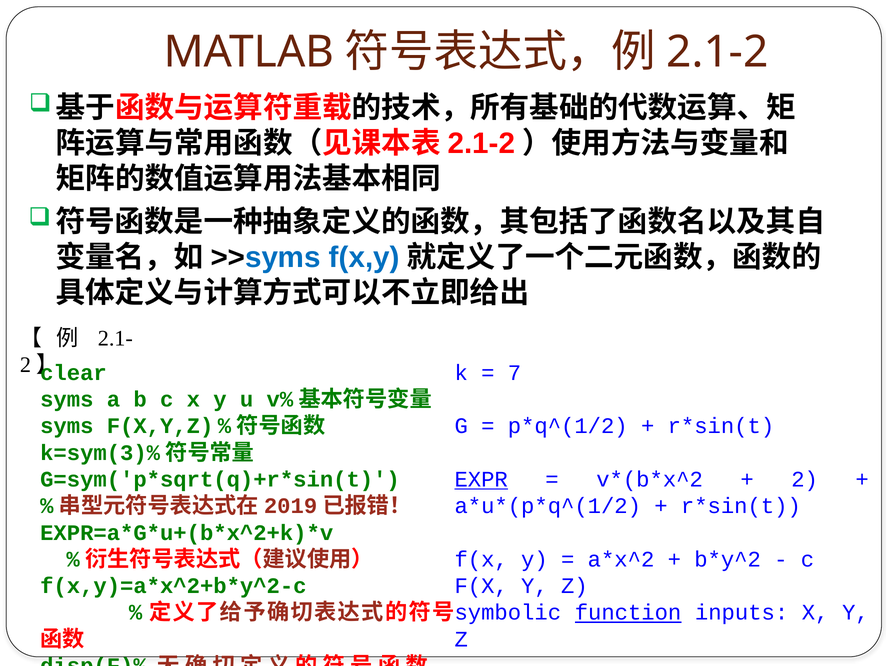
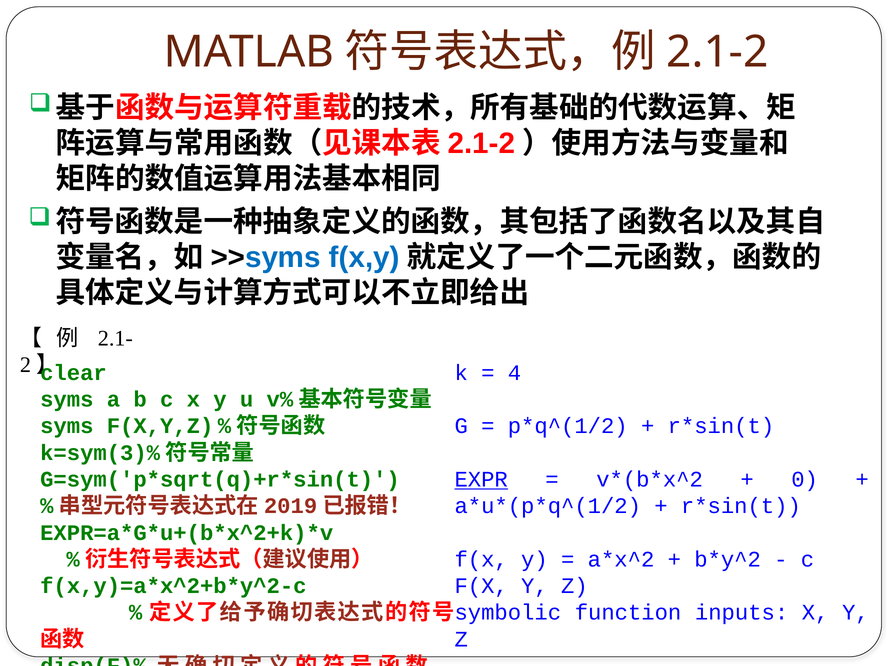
7: 7 -> 4
2: 2 -> 0
function underline: present -> none
